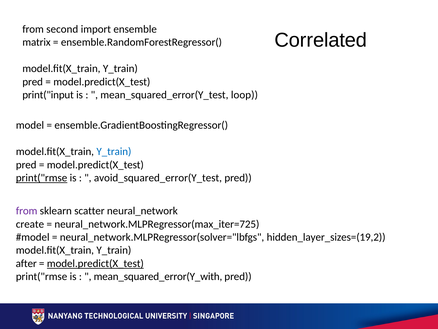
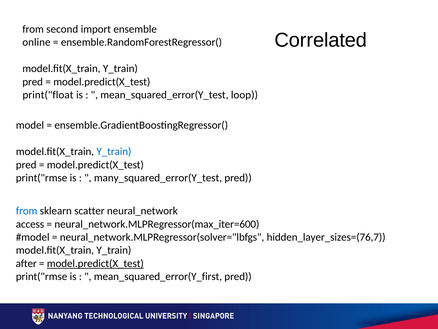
matrix: matrix -> online
print("input: print("input -> print("float
print("rmse at (42, 178) underline: present -> none
avoid_squared_error(Y_test: avoid_squared_error(Y_test -> many_squared_error(Y_test
from at (27, 211) colour: purple -> blue
create: create -> access
neural_network.MLPRegressor(max_iter=725: neural_network.MLPRegressor(max_iter=725 -> neural_network.MLPRegressor(max_iter=600
hidden_layer_sizes=(19,2: hidden_layer_sizes=(19,2 -> hidden_layer_sizes=(76,7
mean_squared_error(Y_with: mean_squared_error(Y_with -> mean_squared_error(Y_first
